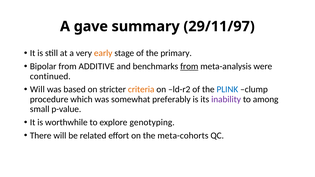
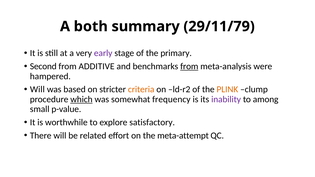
gave: gave -> both
29/11/97: 29/11/97 -> 29/11/79
early colour: orange -> purple
Bipolar: Bipolar -> Second
continued: continued -> hampered
PLINK colour: blue -> orange
which underline: none -> present
preferably: preferably -> frequency
genotyping: genotyping -> satisfactory
meta-cohorts: meta-cohorts -> meta-attempt
